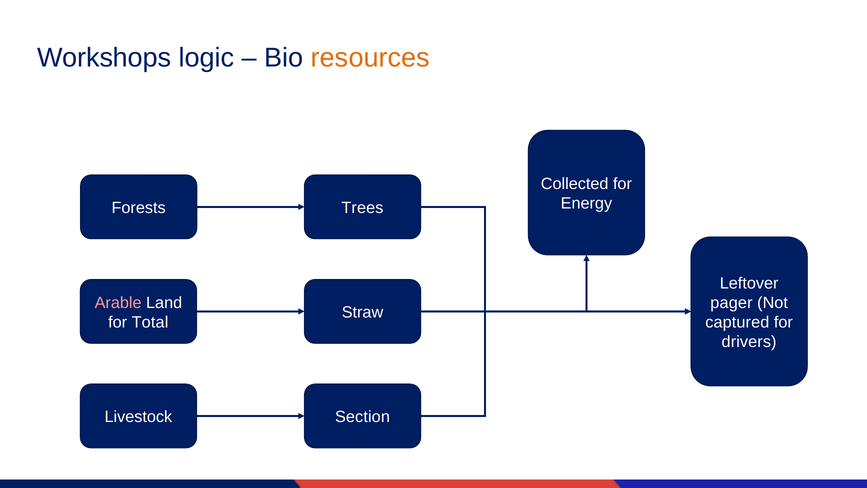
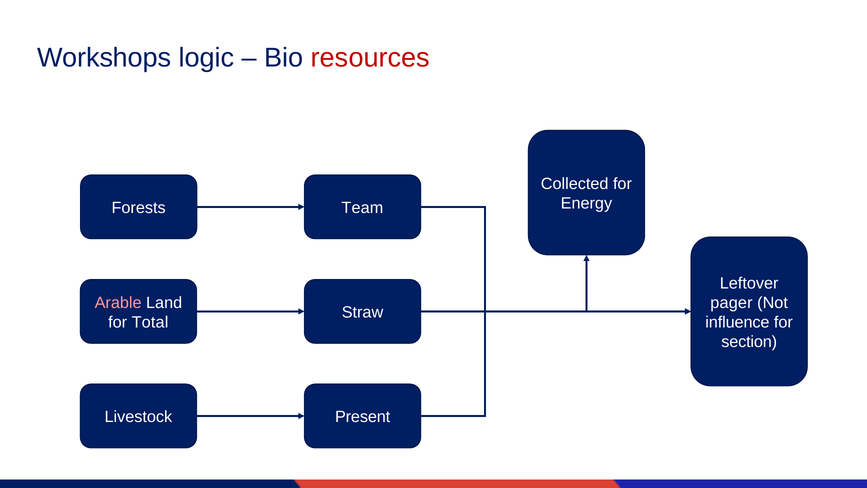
resources colour: orange -> red
Trees: Trees -> Team
captured: captured -> influence
drivers: drivers -> section
Section: Section -> Present
